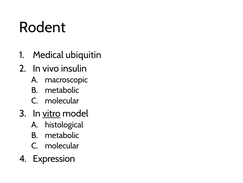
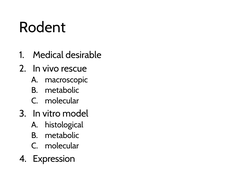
ubiquitin: ubiquitin -> desirable
insulin: insulin -> rescue
vitro underline: present -> none
